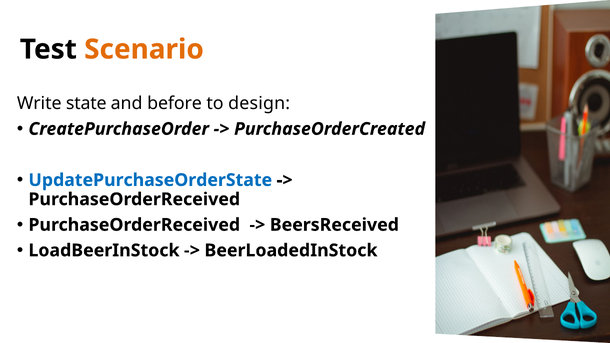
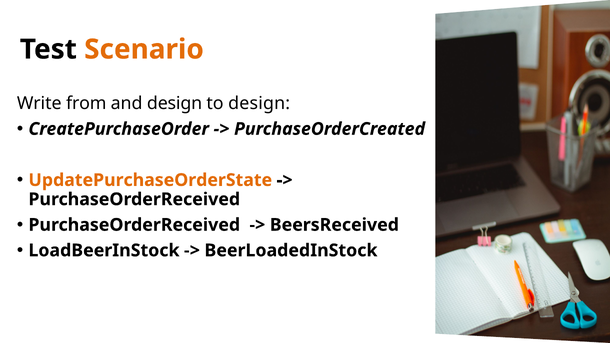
state: state -> from
and before: before -> design
UpdatePurchaseOrderState colour: blue -> orange
